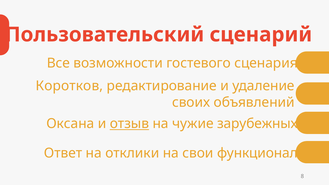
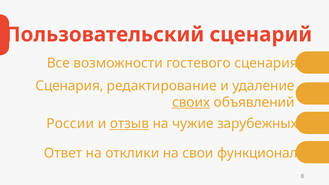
Коротков at (69, 86): Коротков -> Сценария
своих underline: none -> present
Оксана: Оксана -> России
